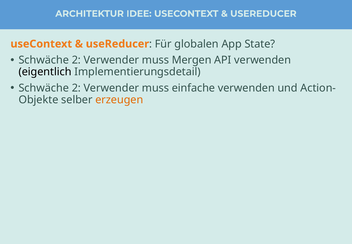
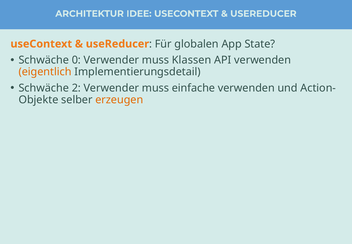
2 at (76, 60): 2 -> 0
Mergen: Mergen -> Klassen
eigentlich colour: black -> orange
